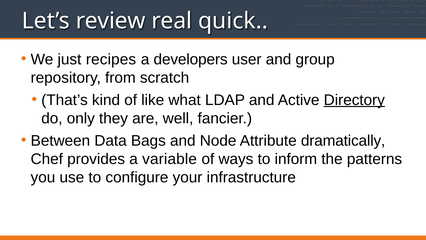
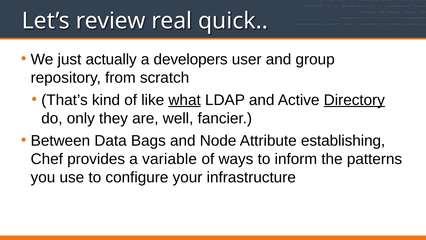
recipes: recipes -> actually
what underline: none -> present
dramatically: dramatically -> establishing
